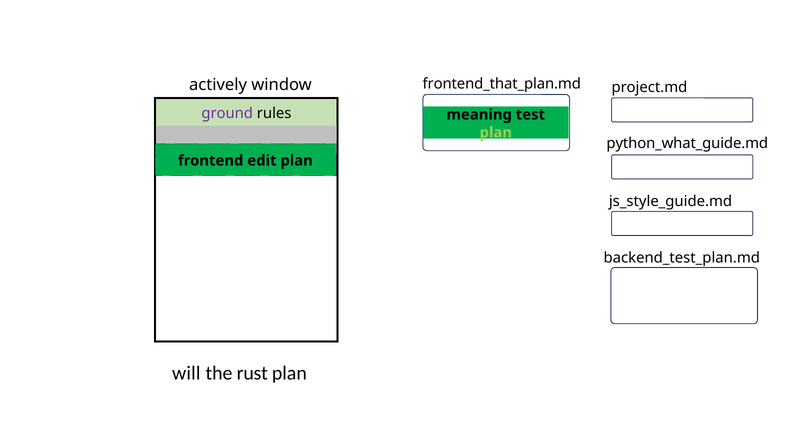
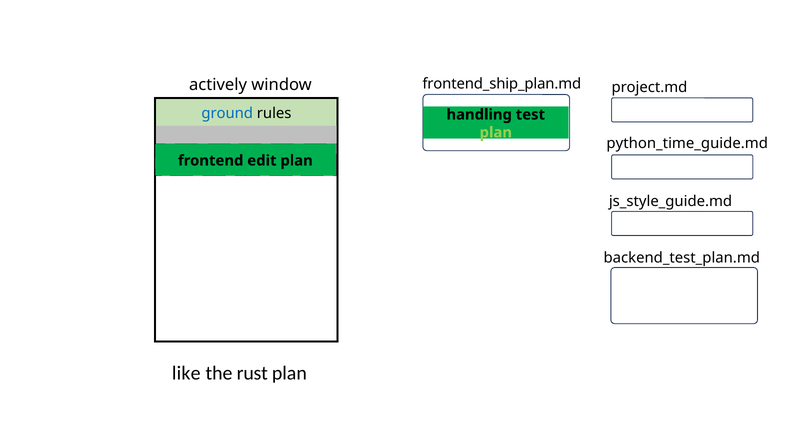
frontend_that_plan.md: frontend_that_plan.md -> frontend_ship_plan.md
ground colour: purple -> blue
meaning: meaning -> handling
python_what_guide.md: python_what_guide.md -> python_time_guide.md
will: will -> like
